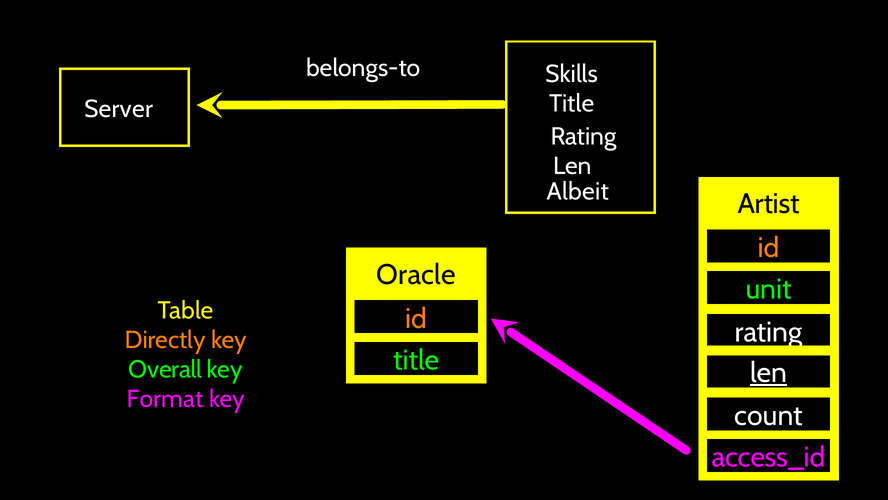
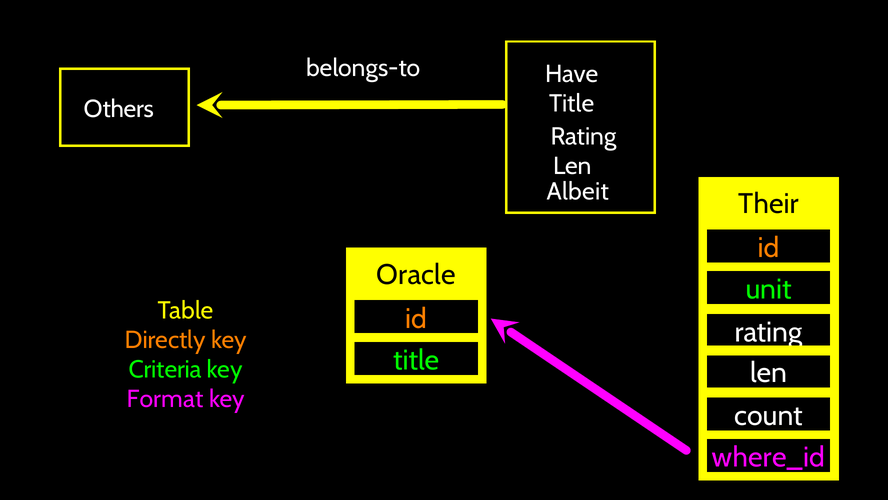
Skills: Skills -> Have
Server: Server -> Others
Artist: Artist -> Their
Overall: Overall -> Criteria
len at (769, 372) underline: present -> none
access_id: access_id -> where_id
